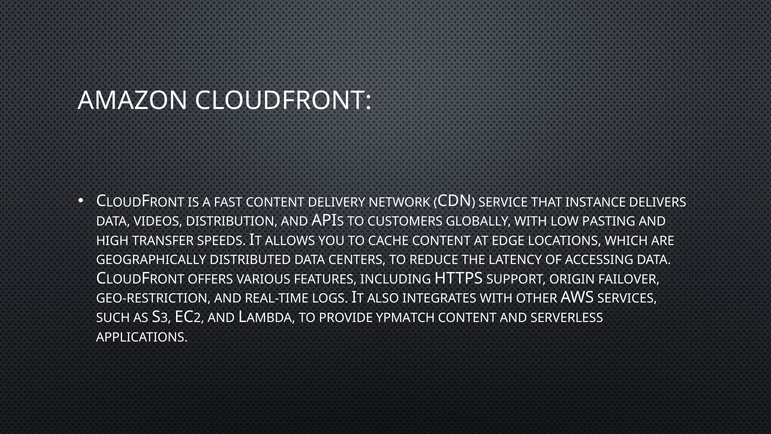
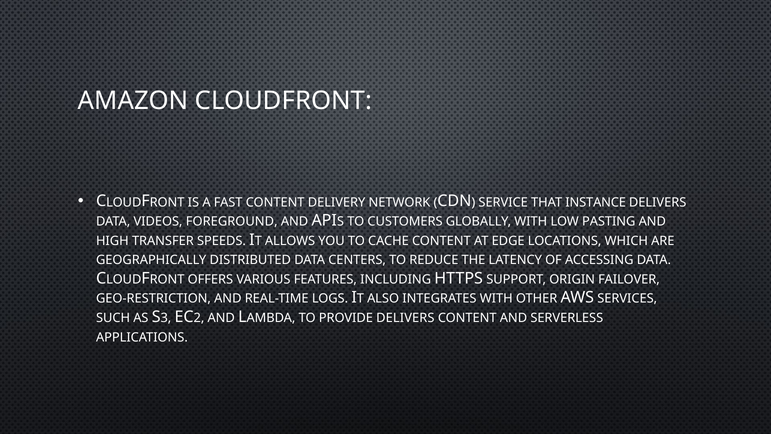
DISTRIBUTION: DISTRIBUTION -> FOREGROUND
PROVIDE YPMATCH: YPMATCH -> DELIVERS
